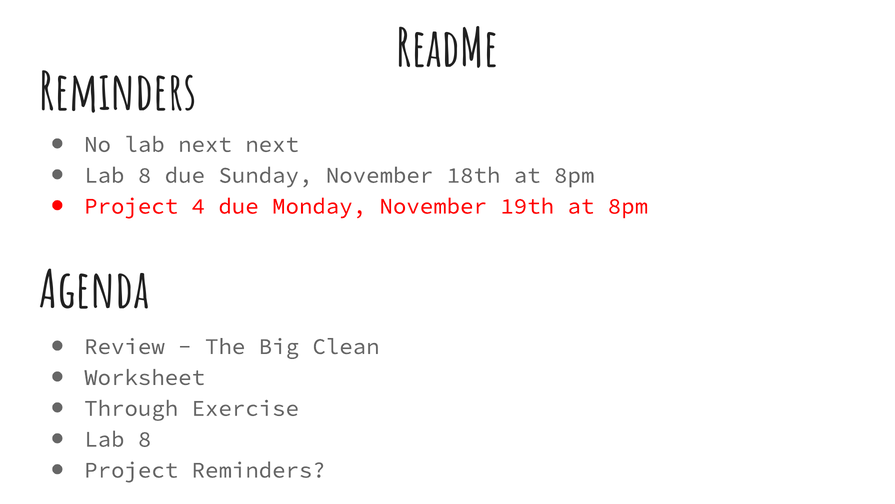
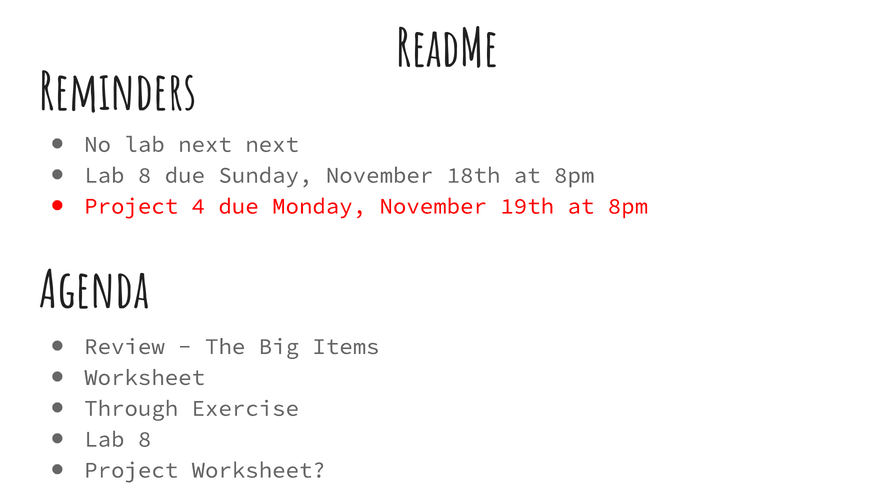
Clean: Clean -> Items
Project Reminders: Reminders -> Worksheet
